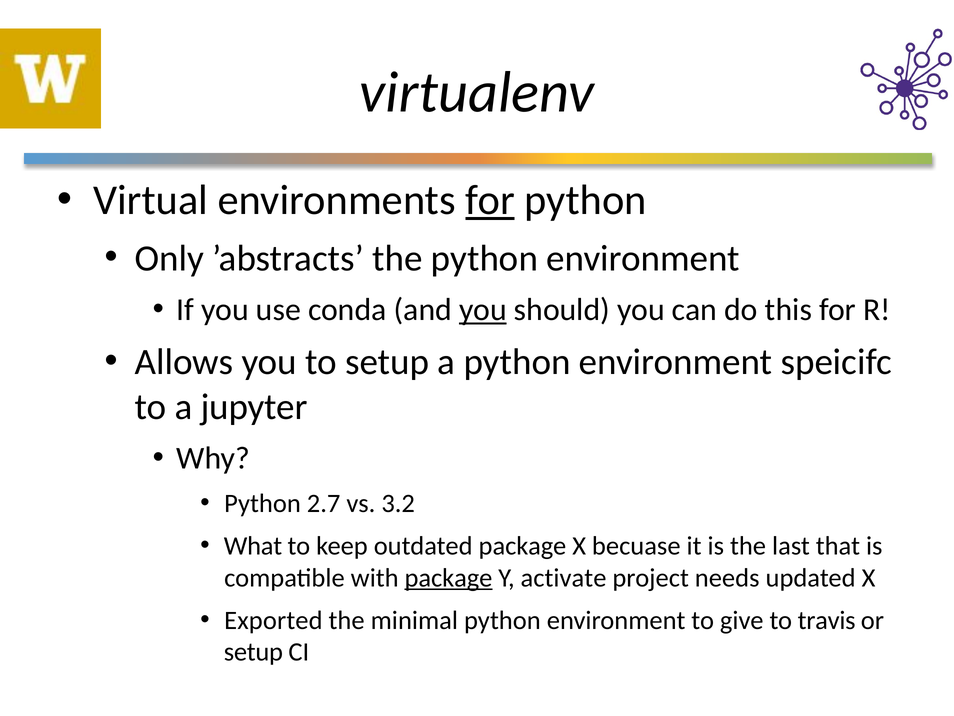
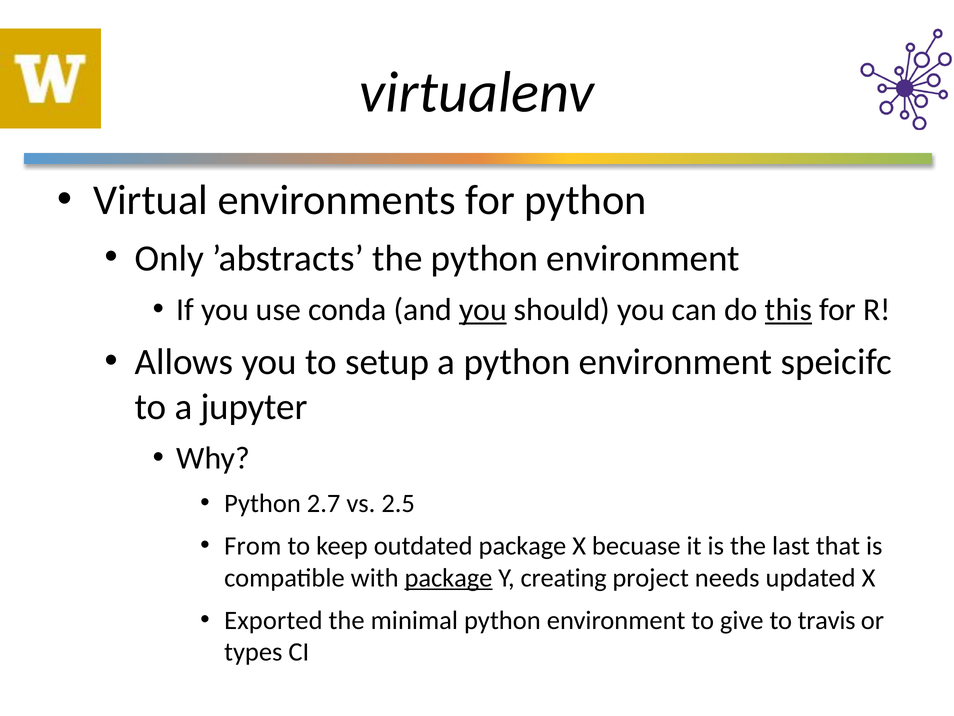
for at (490, 200) underline: present -> none
this underline: none -> present
3.2: 3.2 -> 2.5
What: What -> From
activate: activate -> creating
setup at (253, 652): setup -> types
